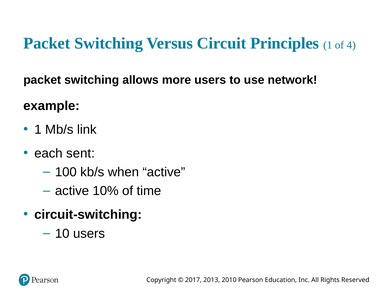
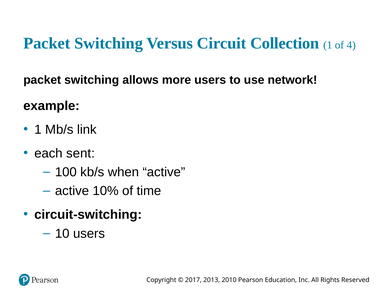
Principles: Principles -> Collection
